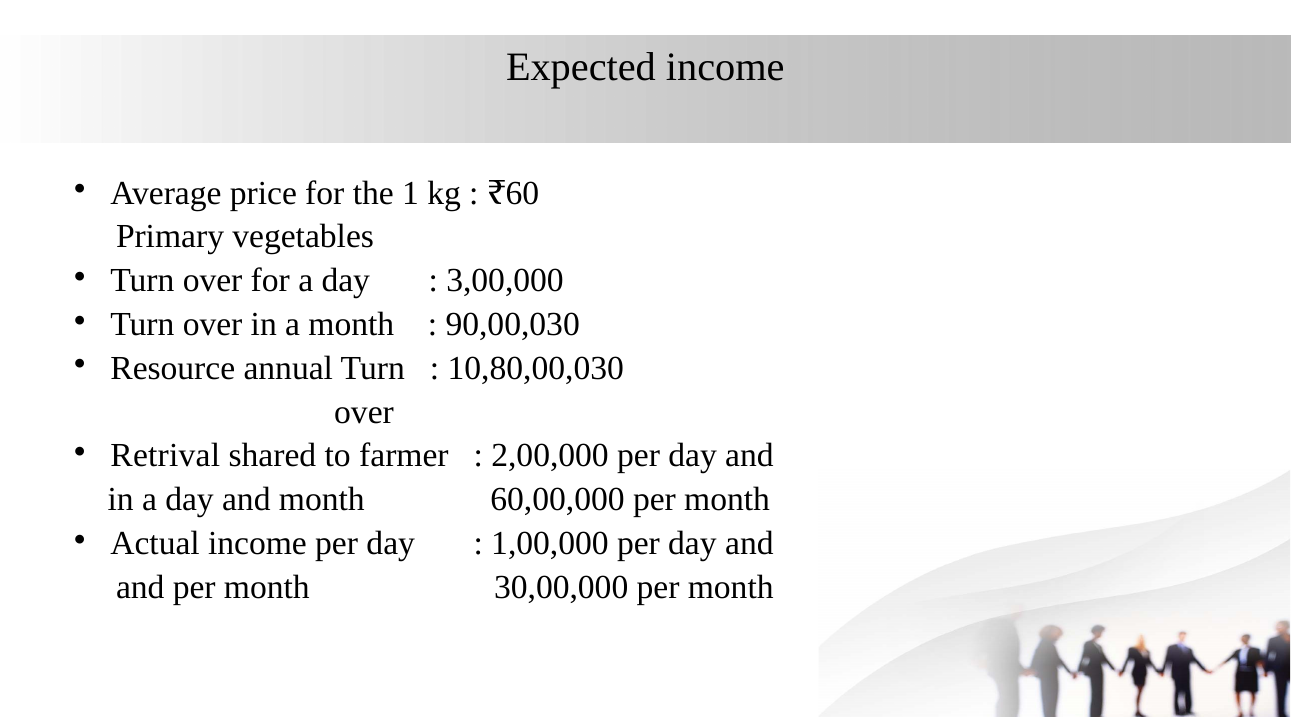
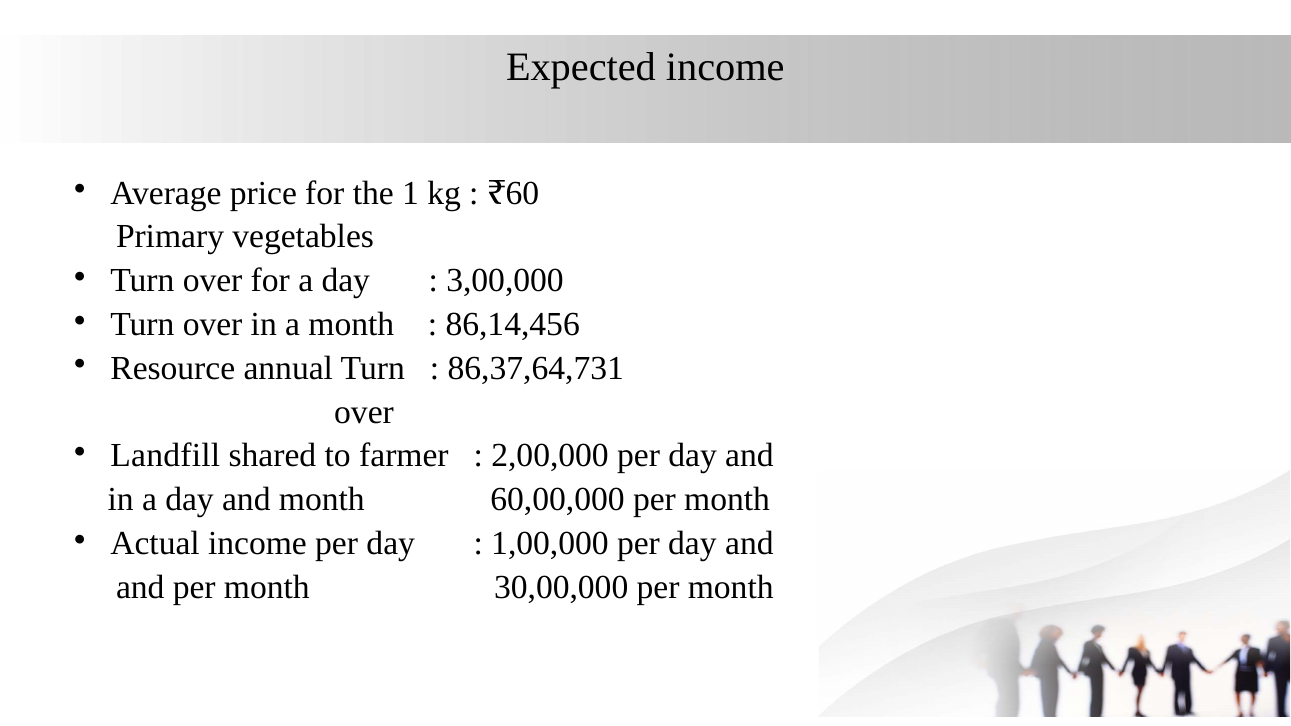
90,00,030: 90,00,030 -> 86,14,456
10,80,00,030: 10,80,00,030 -> 86,37,64,731
Retrival: Retrival -> Landfill
